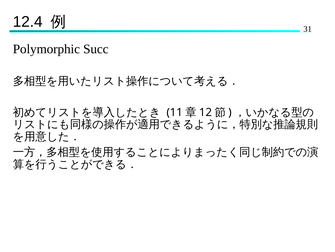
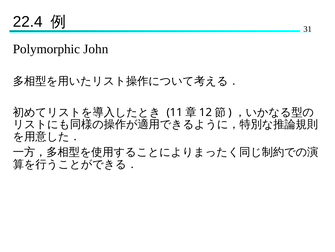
12.4: 12.4 -> 22.4
Succ: Succ -> John
